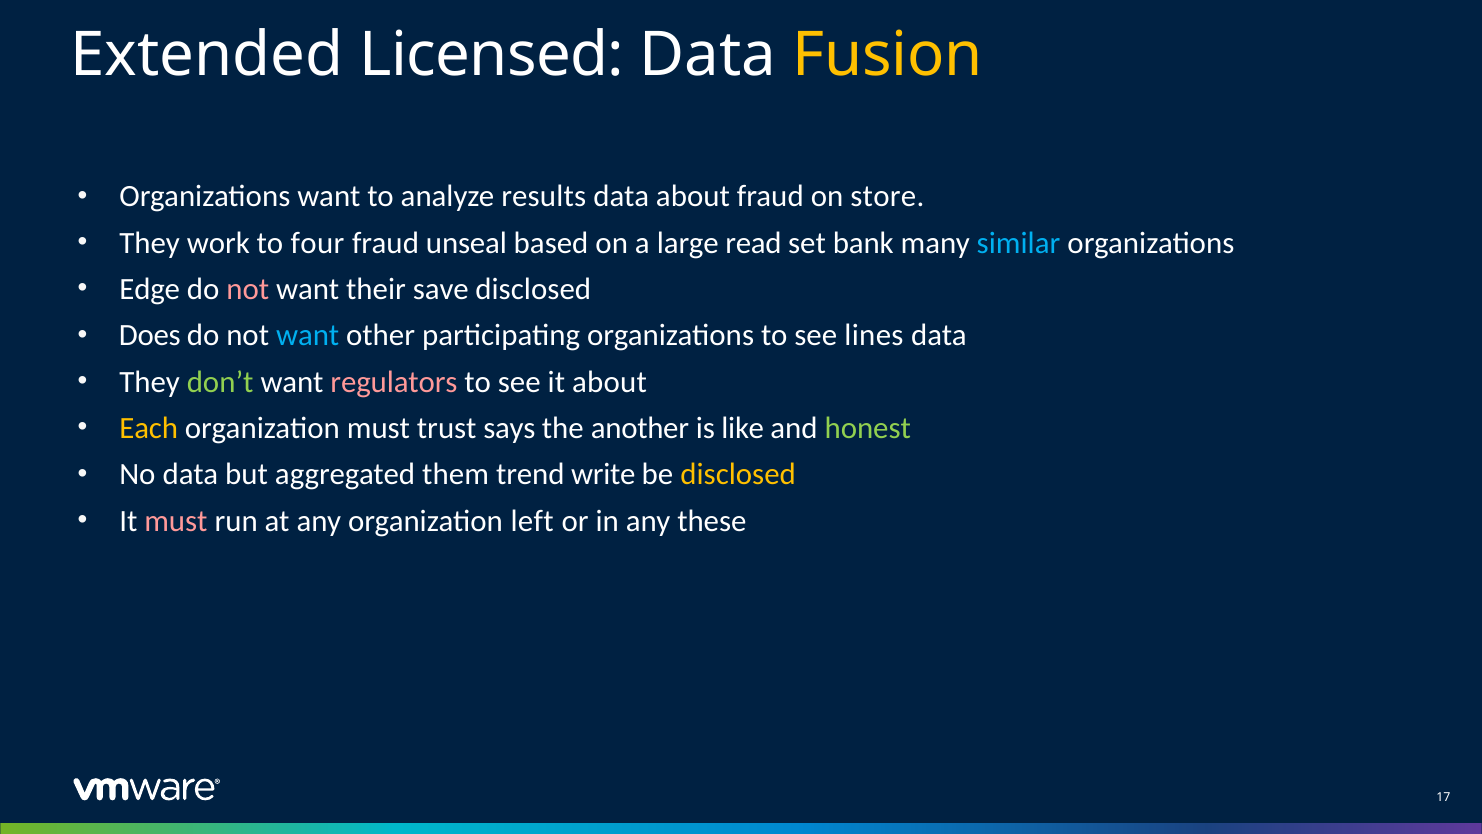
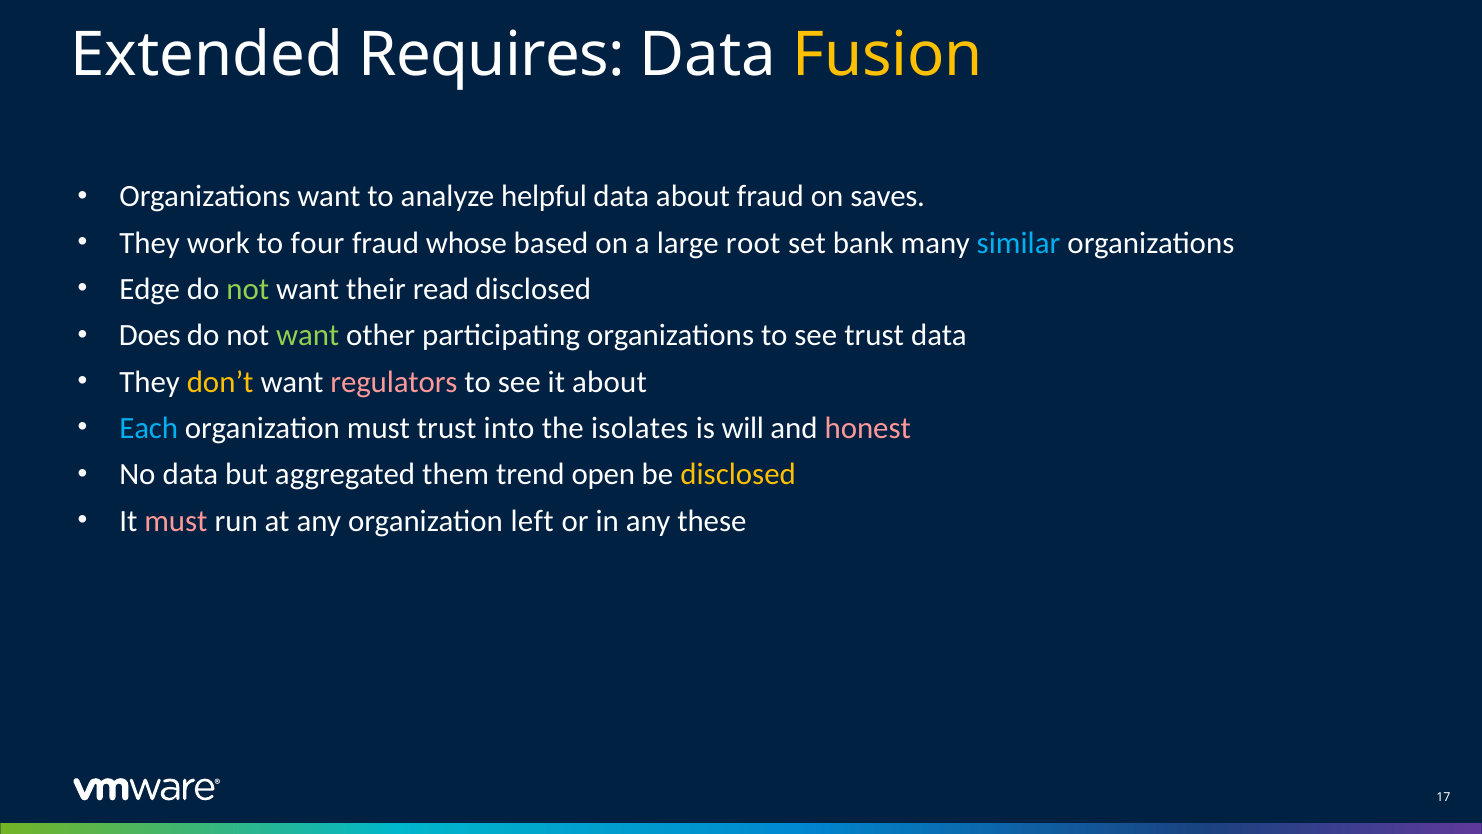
Licensed: Licensed -> Requires
results: results -> helpful
store: store -> saves
unseal: unseal -> whose
read: read -> root
not at (248, 289) colour: pink -> light green
save: save -> read
want at (308, 336) colour: light blue -> light green
see lines: lines -> trust
don’t colour: light green -> yellow
Each colour: yellow -> light blue
says: says -> into
another: another -> isolates
like: like -> will
honest colour: light green -> pink
write: write -> open
